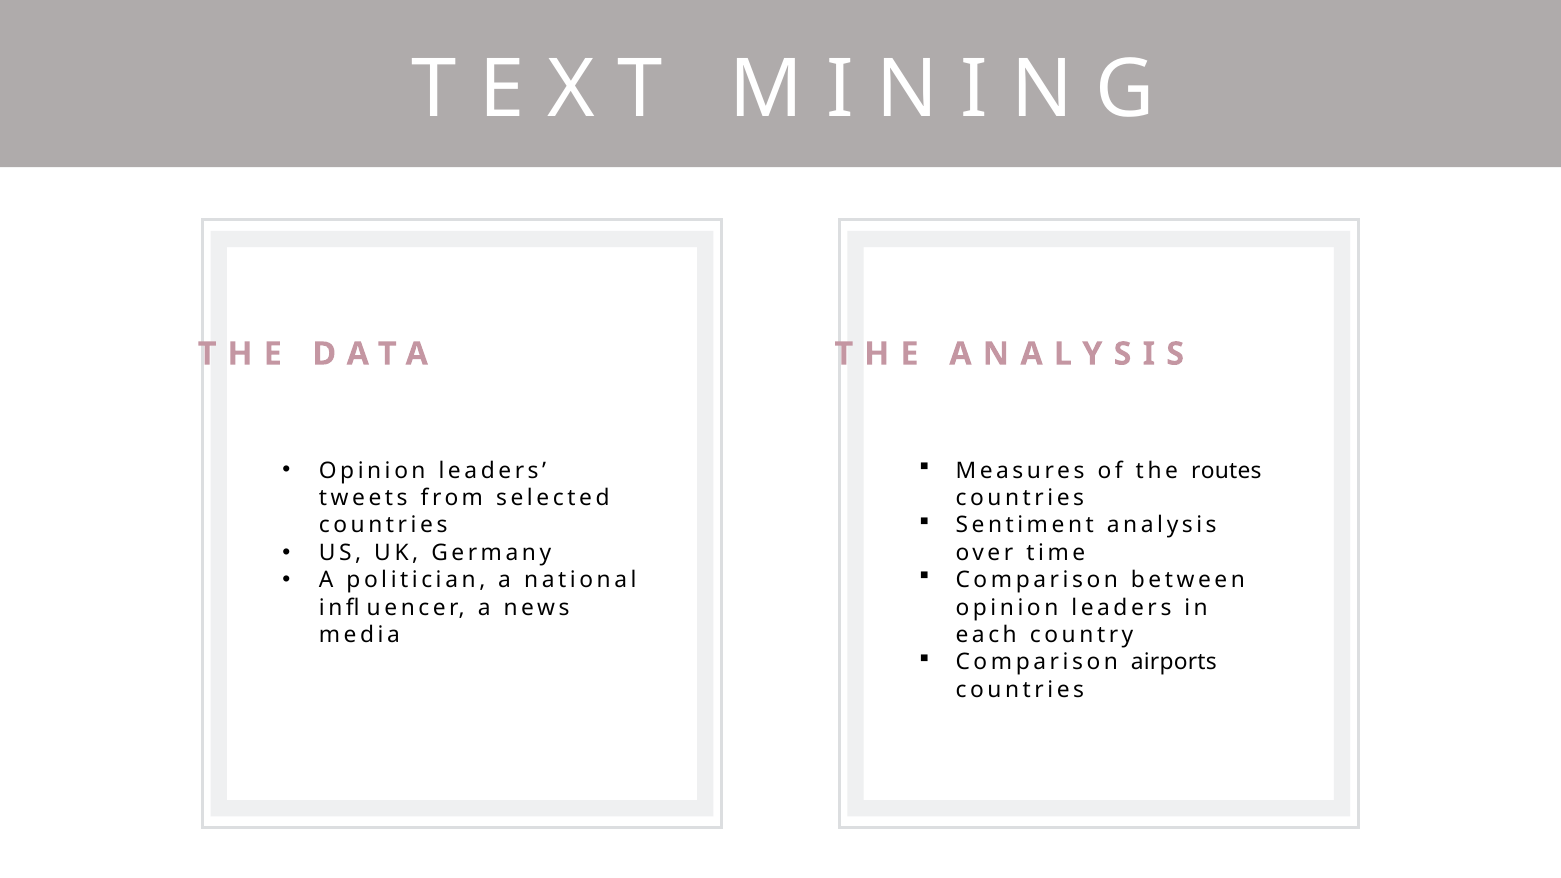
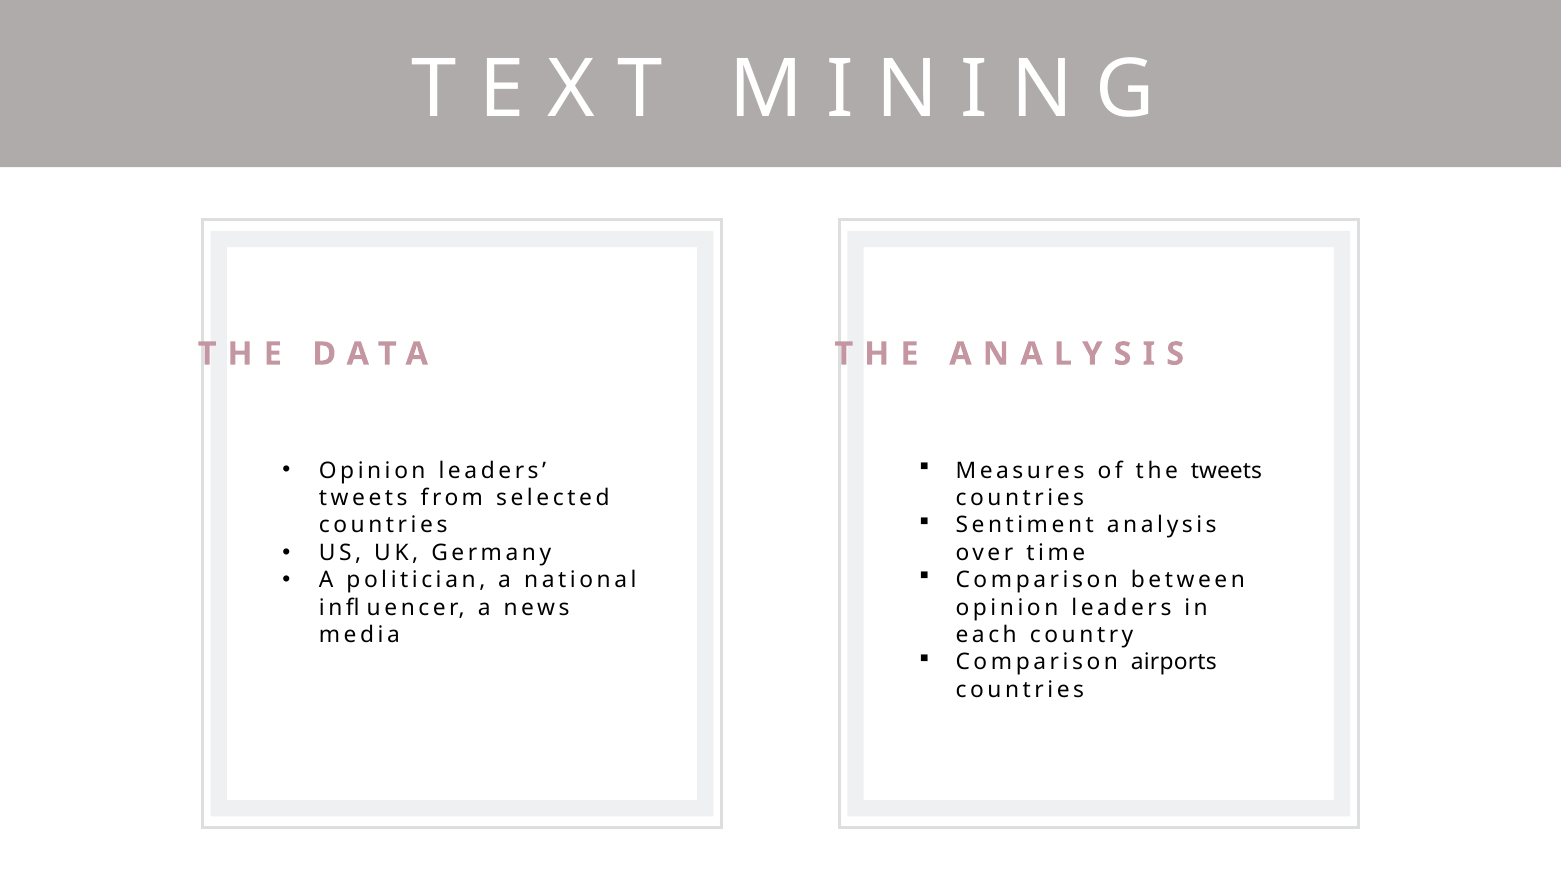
the routes: routes -> tweets
